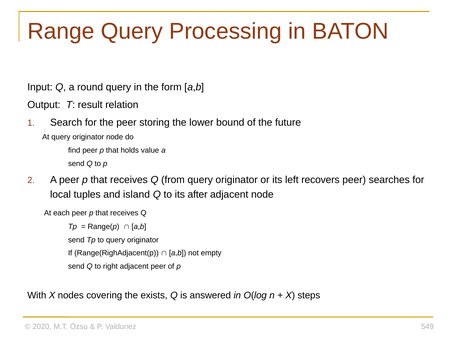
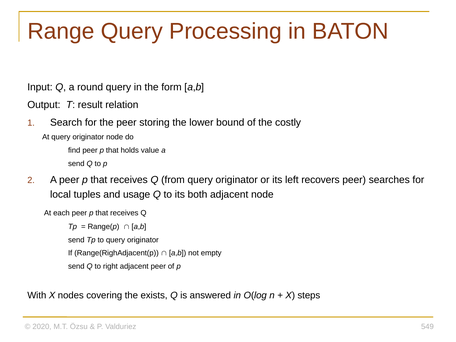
future: future -> costly
island: island -> usage
after: after -> both
